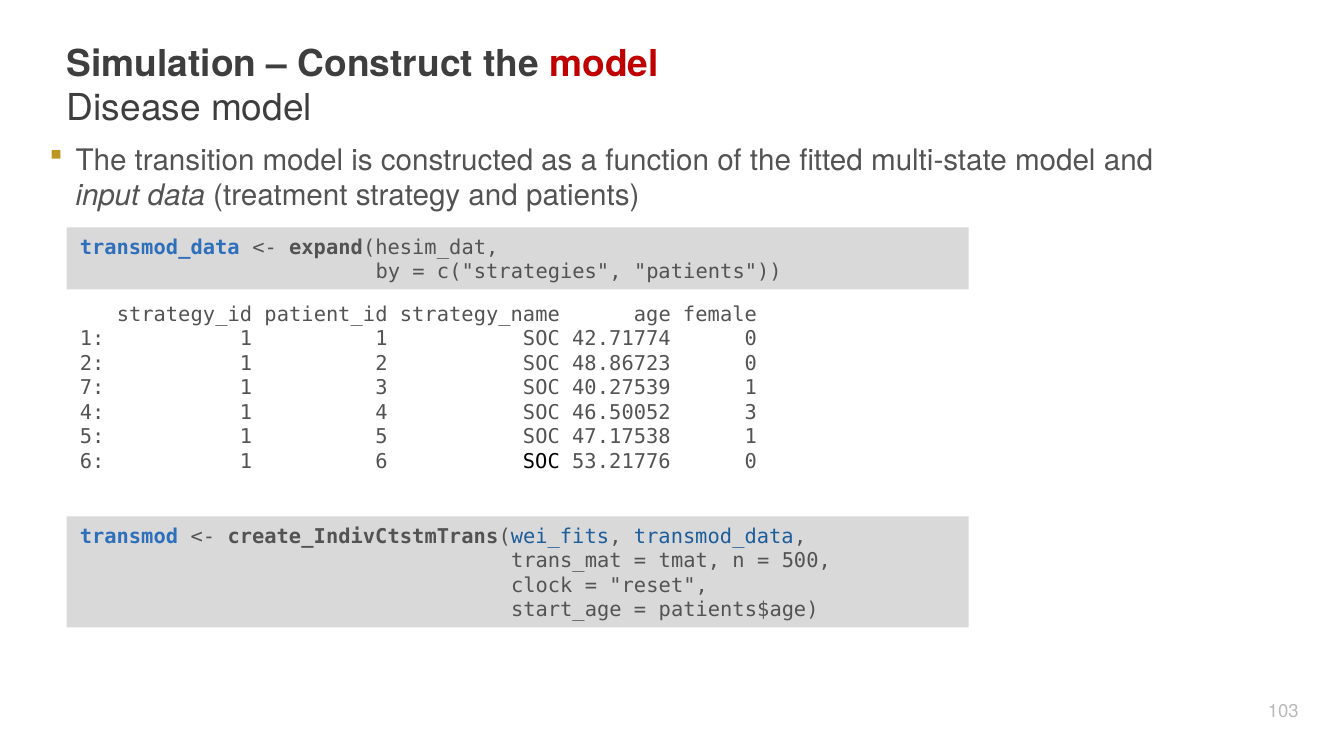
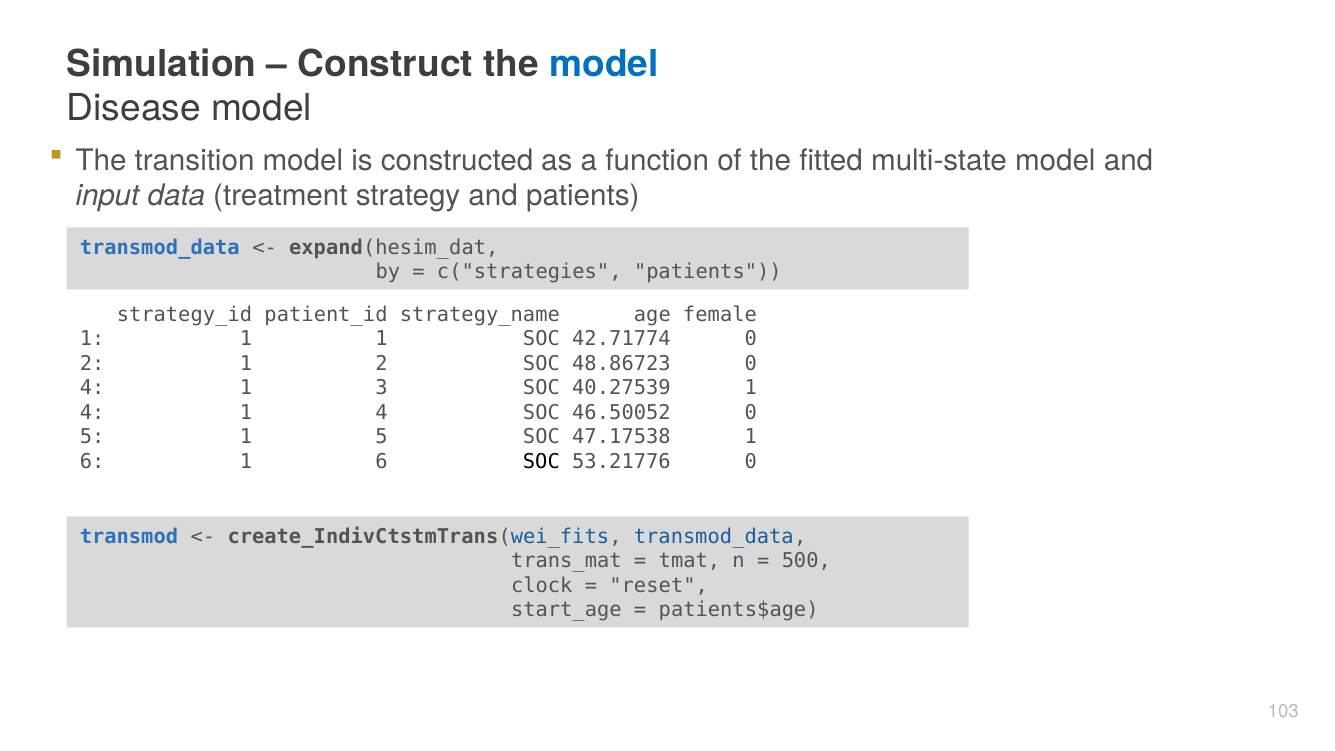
model at (604, 64) colour: red -> blue
7 at (92, 388): 7 -> 4
46.50052 3: 3 -> 0
